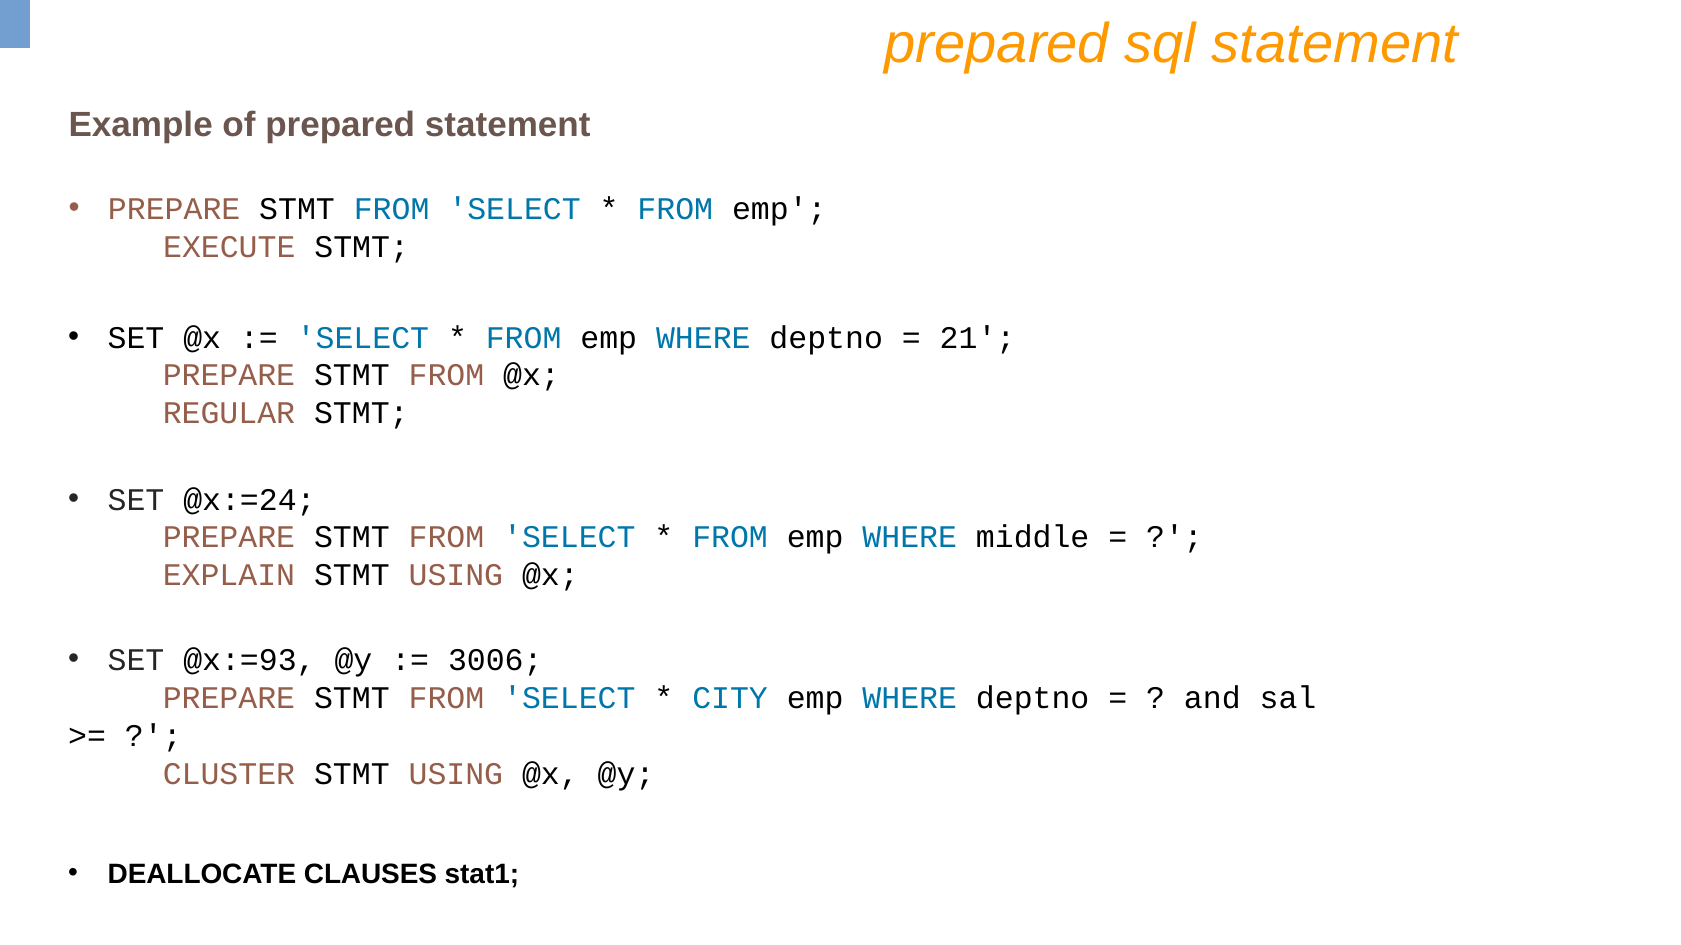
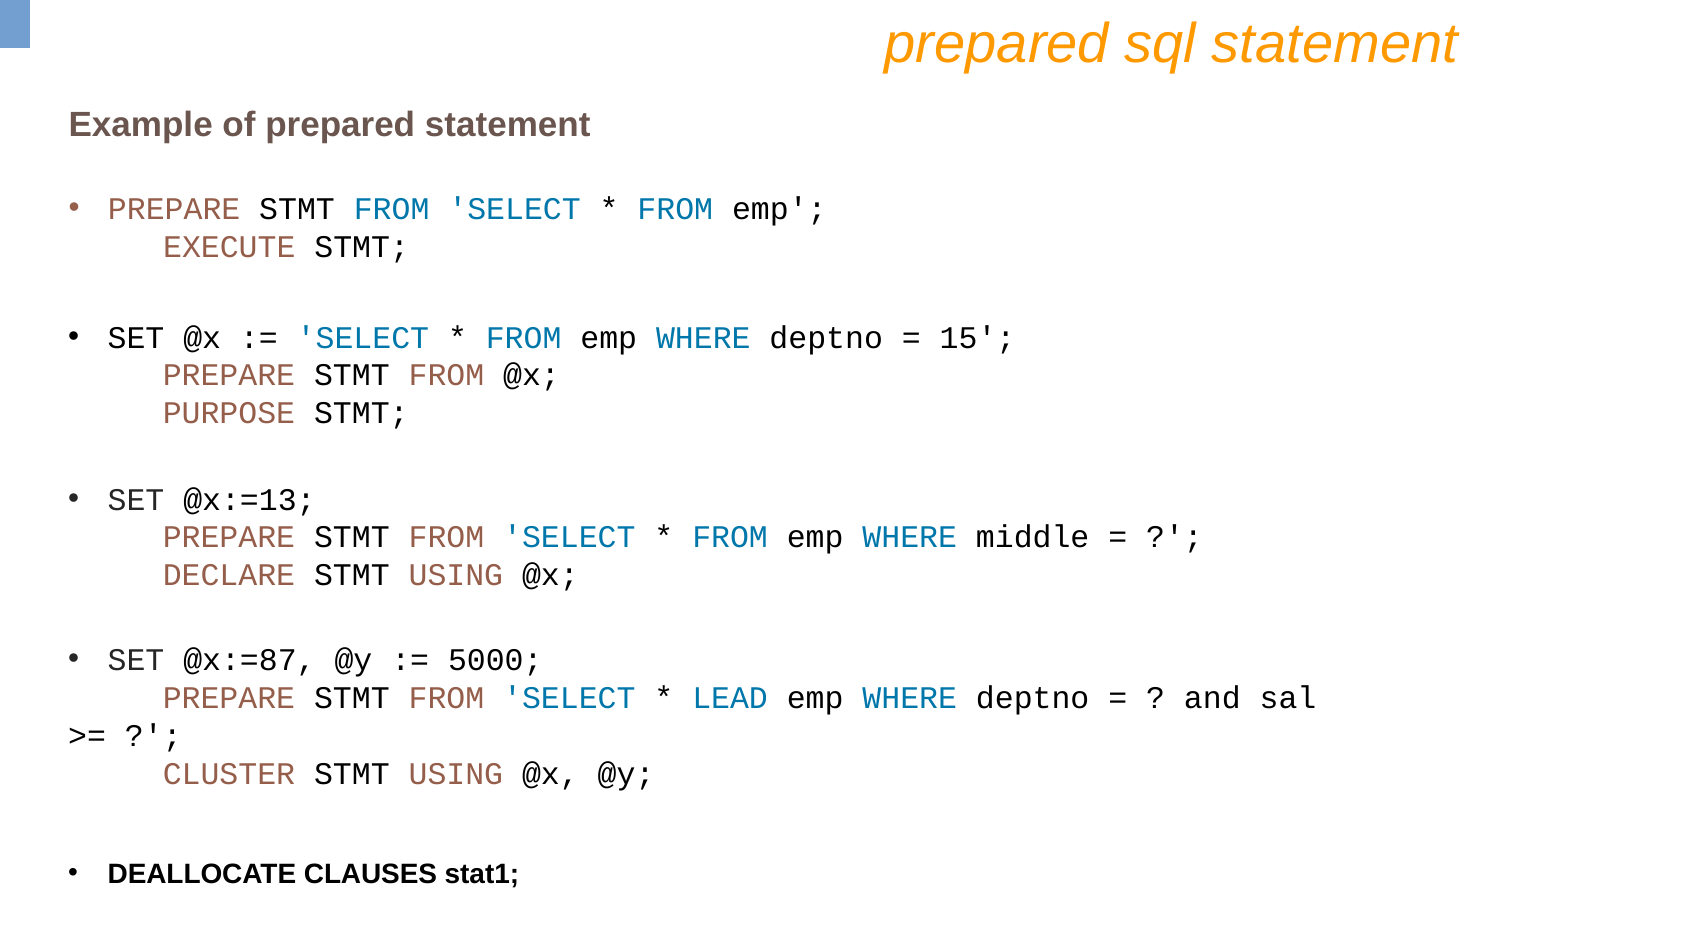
21: 21 -> 15
REGULAR: REGULAR -> PURPOSE
@x:=24: @x:=24 -> @x:=13
EXPLAIN: EXPLAIN -> DECLARE
@x:=93: @x:=93 -> @x:=87
3006: 3006 -> 5000
CITY: CITY -> LEAD
